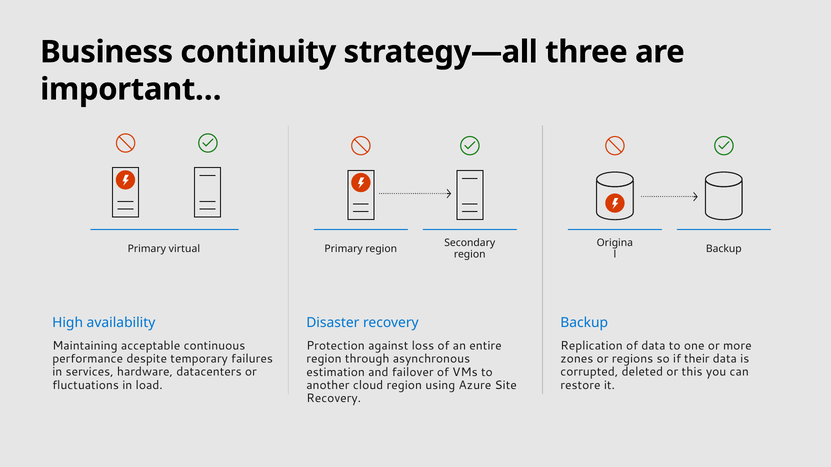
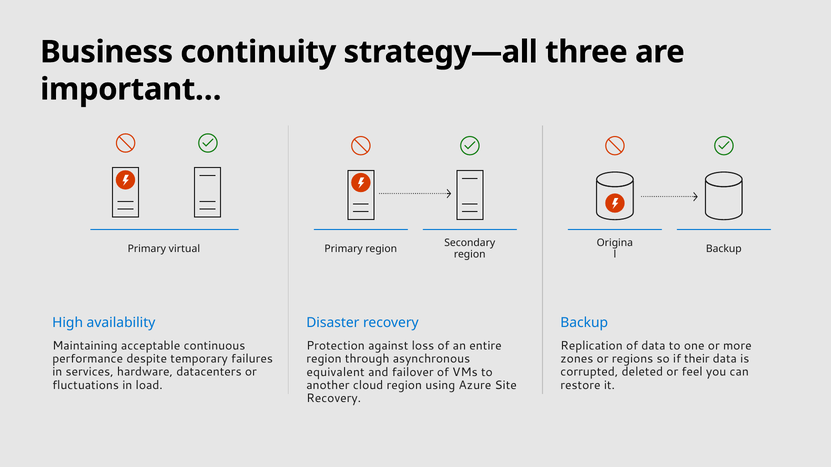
estimation: estimation -> equivalent
this: this -> feel
